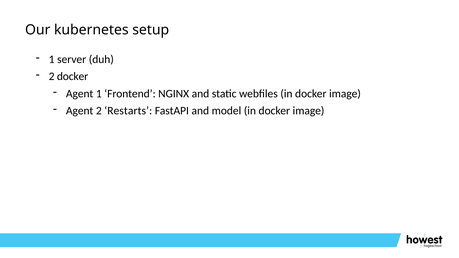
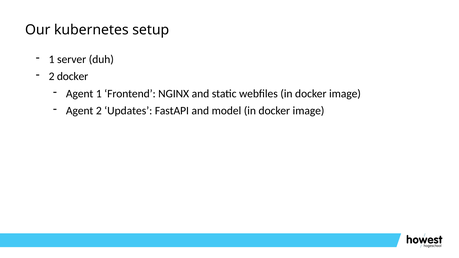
Restarts: Restarts -> Updates
